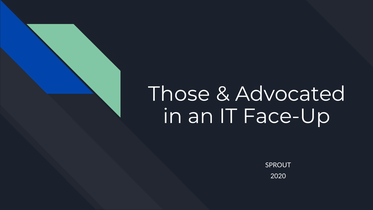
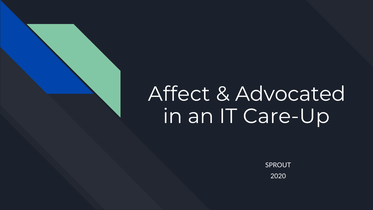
Those: Those -> Affect
Face-Up: Face-Up -> Care-Up
